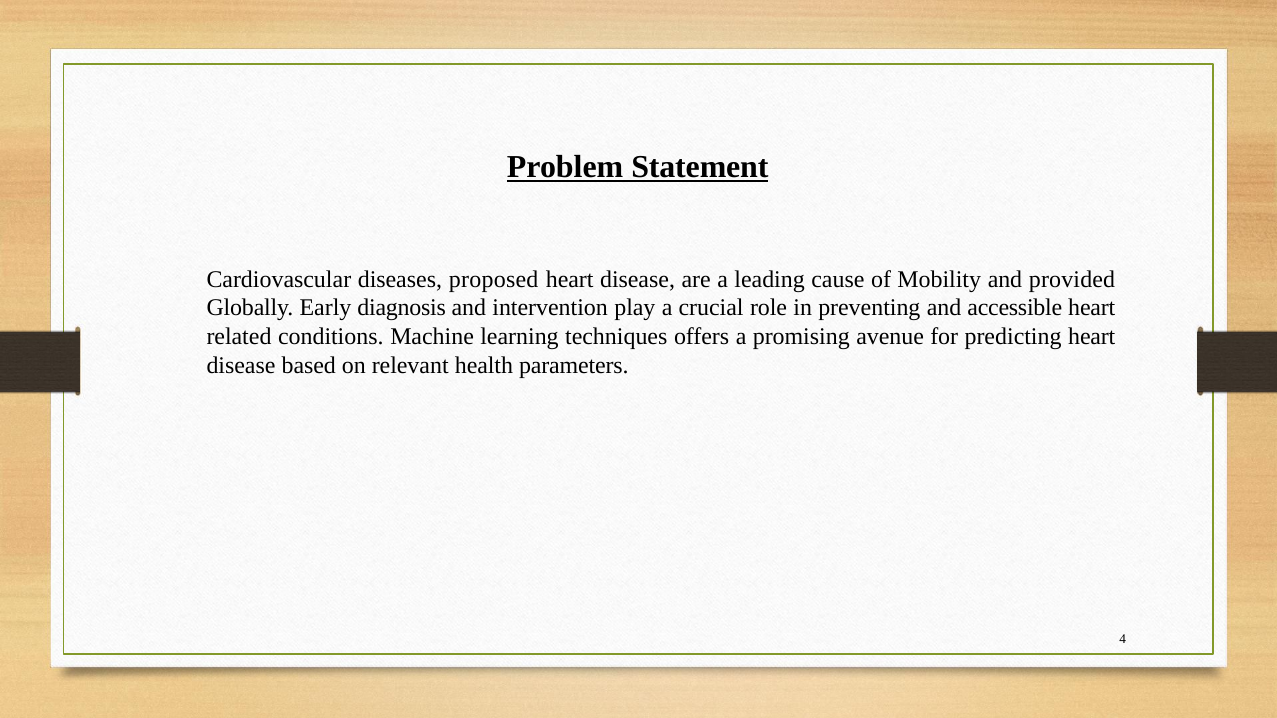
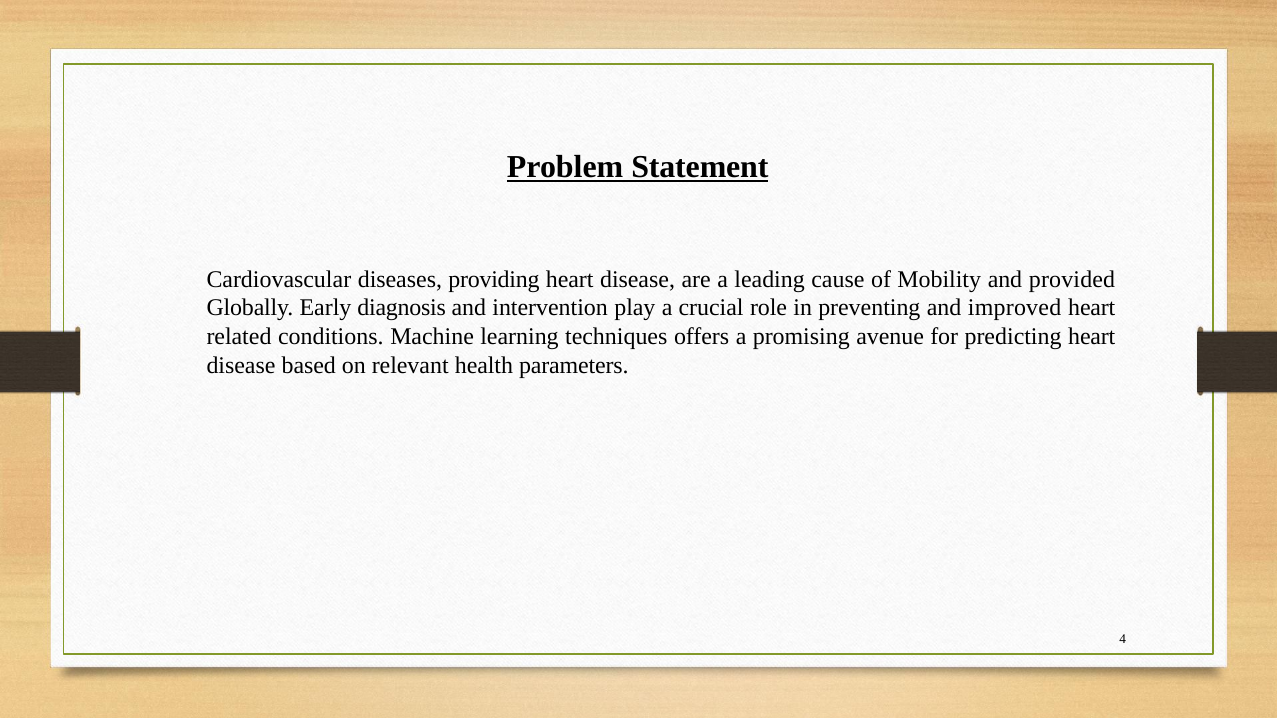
proposed: proposed -> providing
accessible: accessible -> improved
